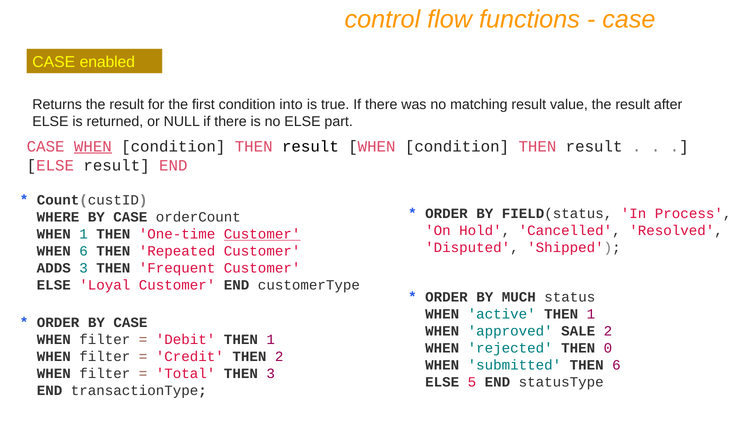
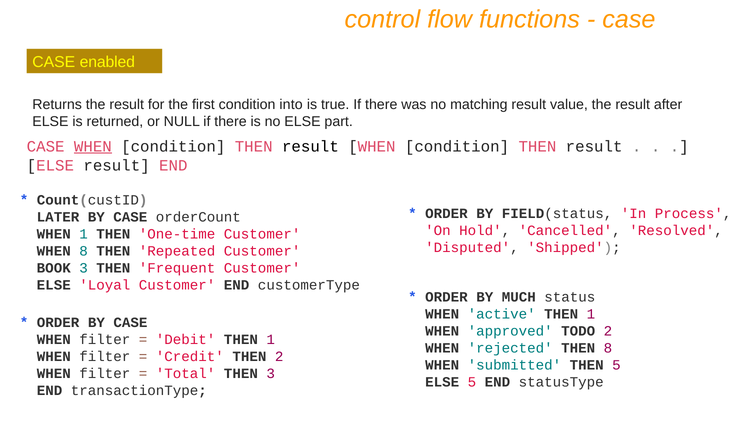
WHERE: WHERE -> LATER
Customer at (262, 234) underline: present -> none
WHEN 6: 6 -> 8
ADDS: ADDS -> BOOK
SALE: SALE -> TODO
THEN 0: 0 -> 8
THEN 6: 6 -> 5
